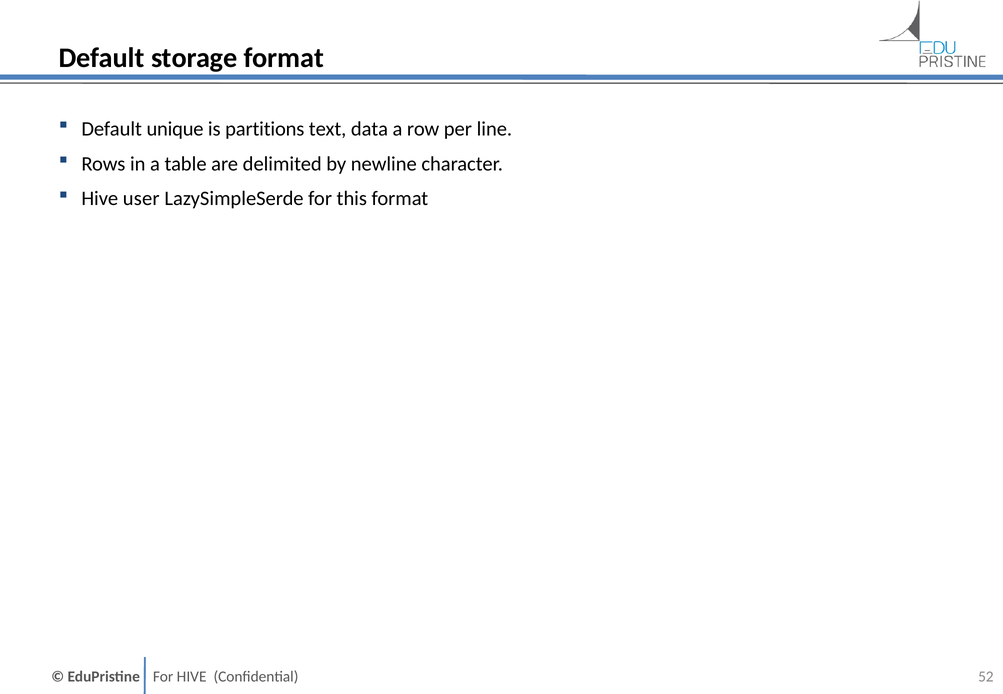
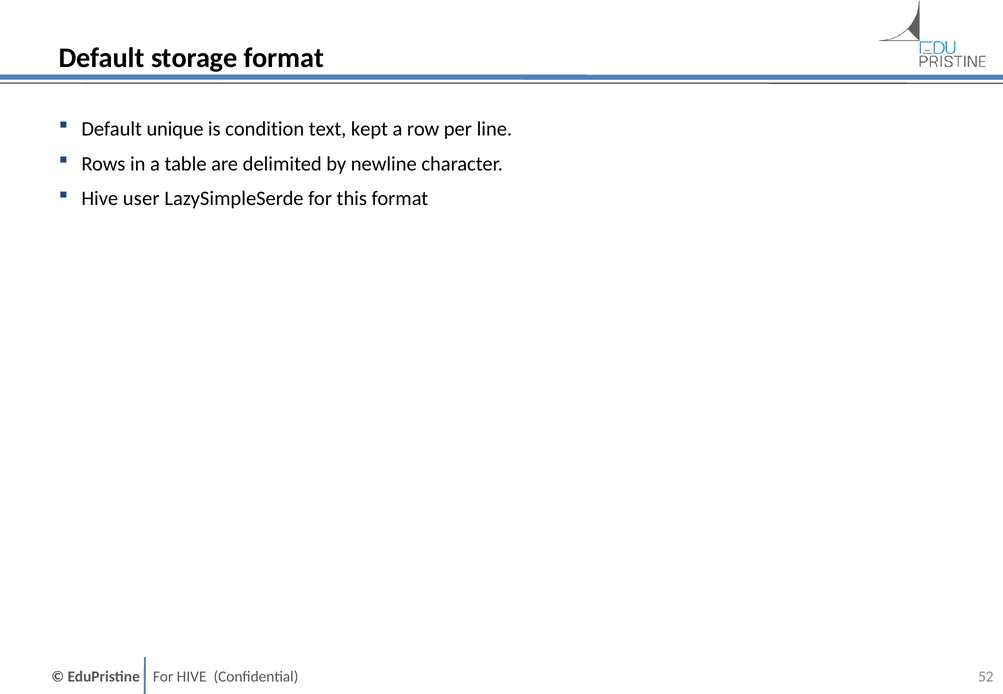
partitions: partitions -> condition
data: data -> kept
